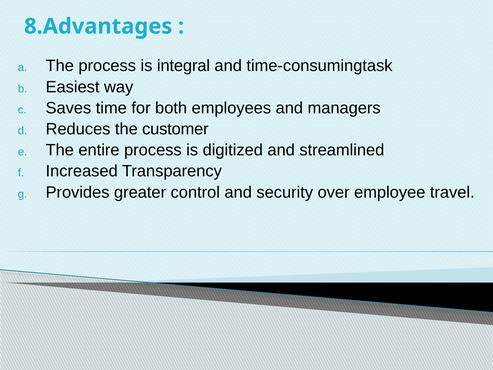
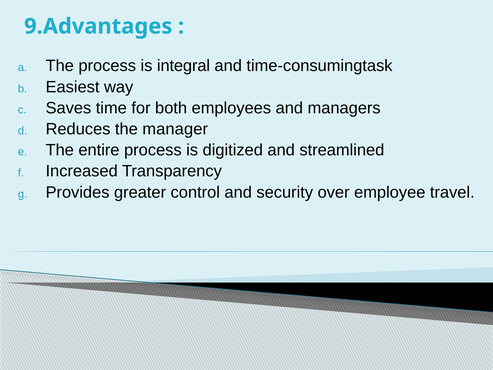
8.Advantages: 8.Advantages -> 9.Advantages
customer: customer -> manager
